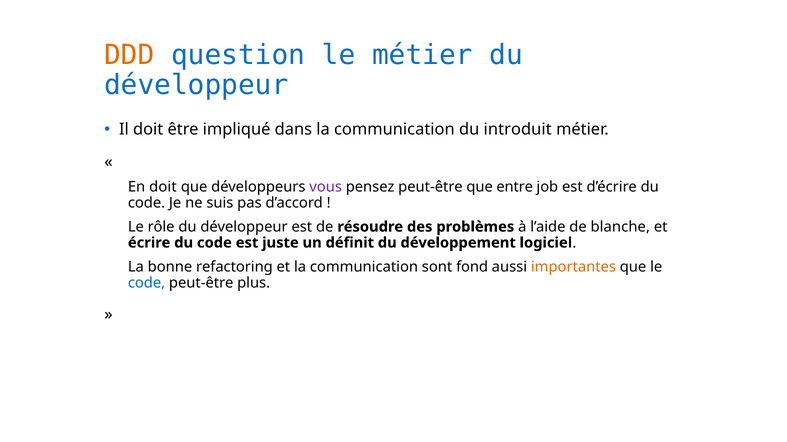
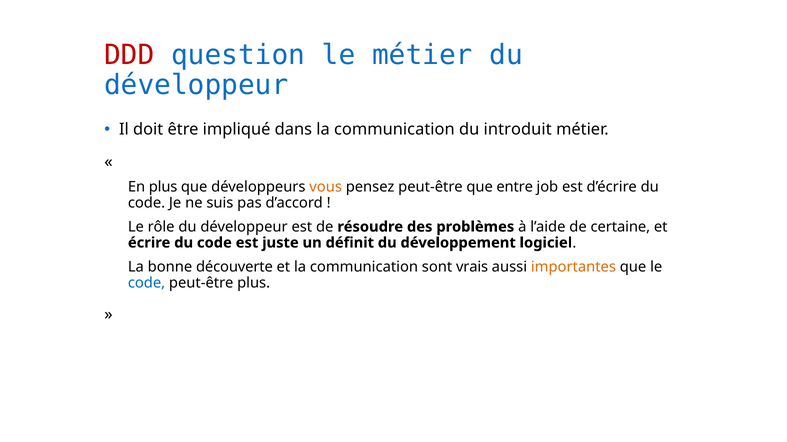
DDD colour: orange -> red
En doit: doit -> plus
vous colour: purple -> orange
blanche: blanche -> certaine
refactoring: refactoring -> découverte
fond: fond -> vrais
